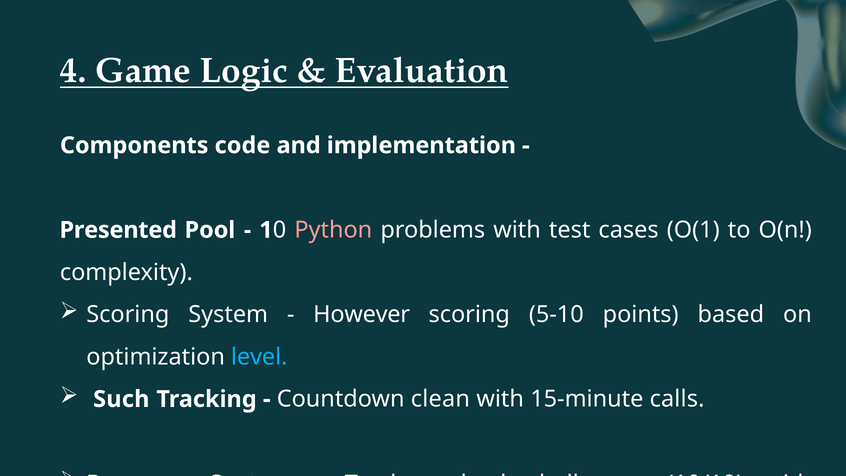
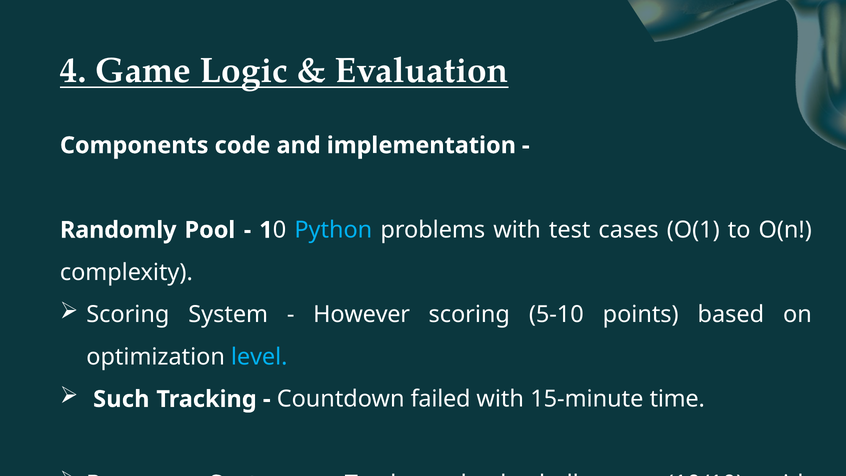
Presented: Presented -> Randomly
Python colour: pink -> light blue
clean: clean -> failed
calls: calls -> time
